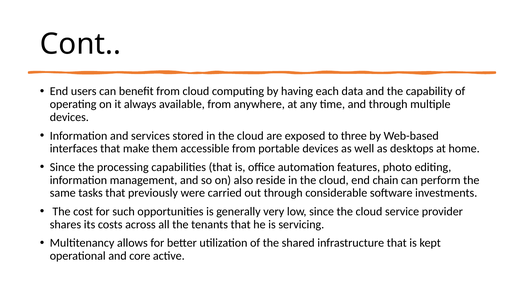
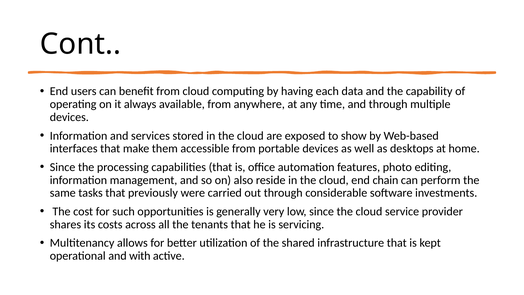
three: three -> show
core: core -> with
